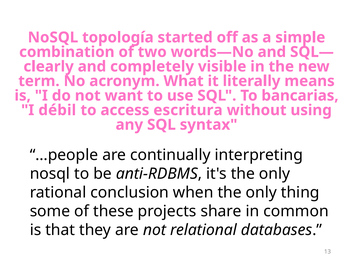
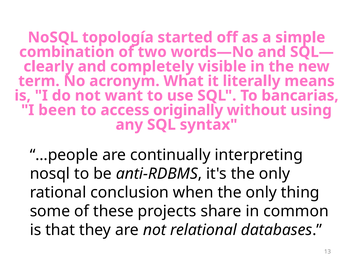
débil: débil -> been
escritura: escritura -> originally
